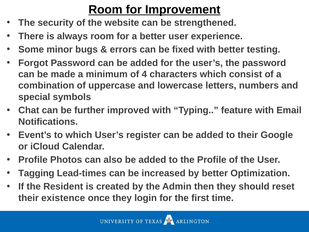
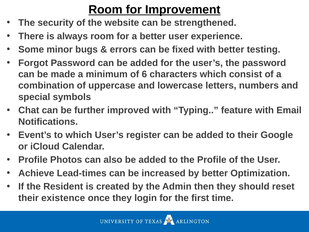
4: 4 -> 6
Tagging: Tagging -> Achieve
